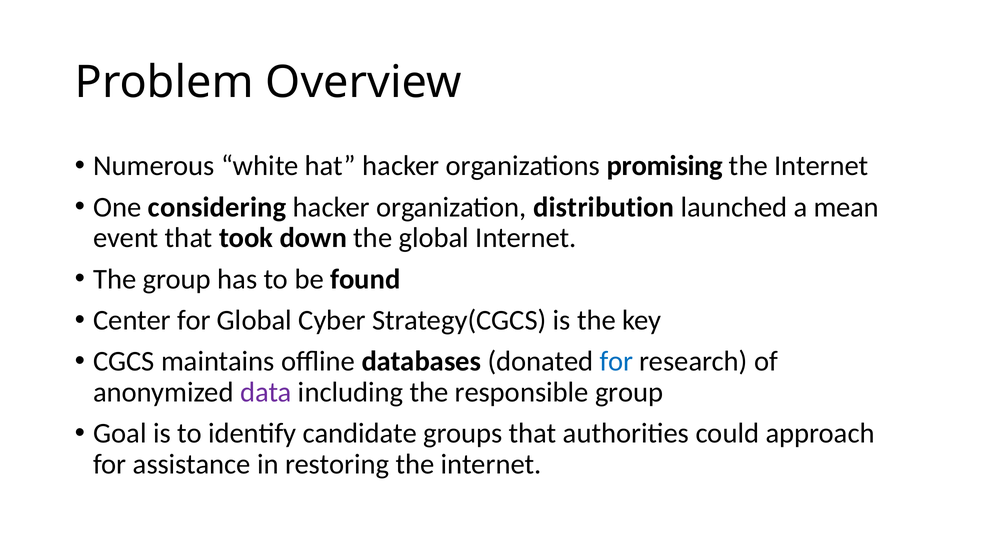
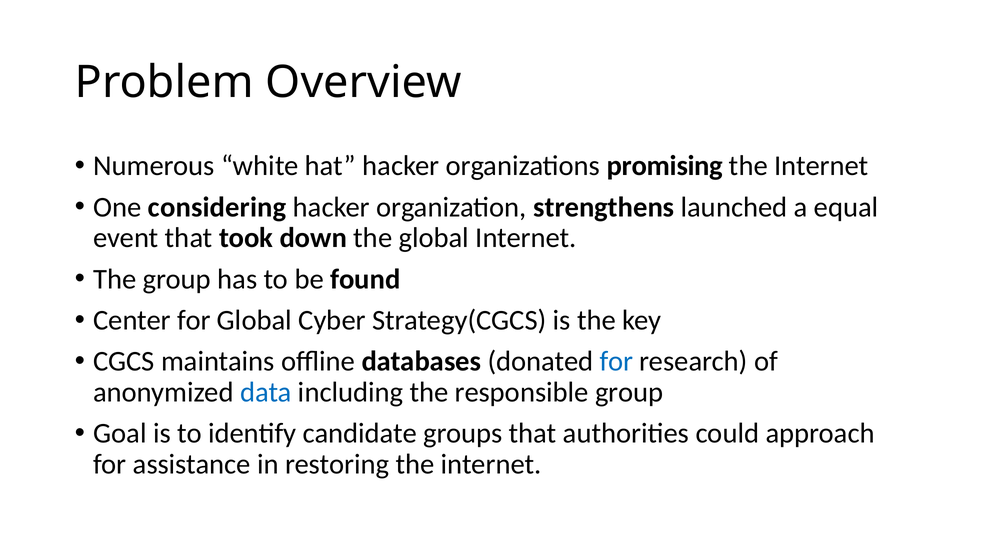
distribution: distribution -> strengthens
mean: mean -> equal
data colour: purple -> blue
